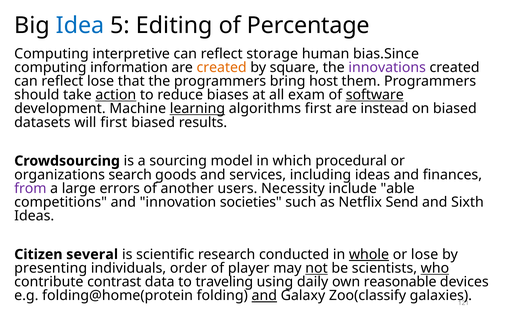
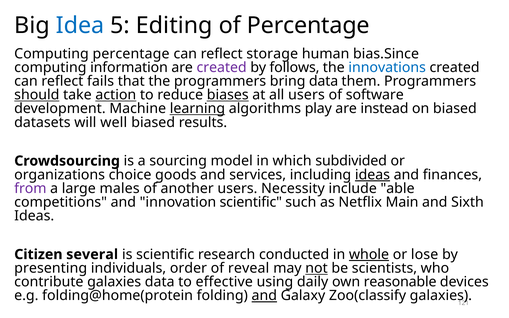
Computing interpretive: interpretive -> percentage
created at (222, 67) colour: orange -> purple
square: square -> follows
innovations colour: purple -> blue
reflect lose: lose -> fails
bring host: host -> data
should underline: none -> present
biases underline: none -> present
all exam: exam -> users
software underline: present -> none
algorithms first: first -> play
will first: first -> well
procedural: procedural -> subdivided
search: search -> choice
ideas at (372, 175) underline: none -> present
errors: errors -> males
innovation societies: societies -> scientific
Send: Send -> Main
player: player -> reveal
who underline: present -> none
contribute contrast: contrast -> galaxies
traveling: traveling -> effective
